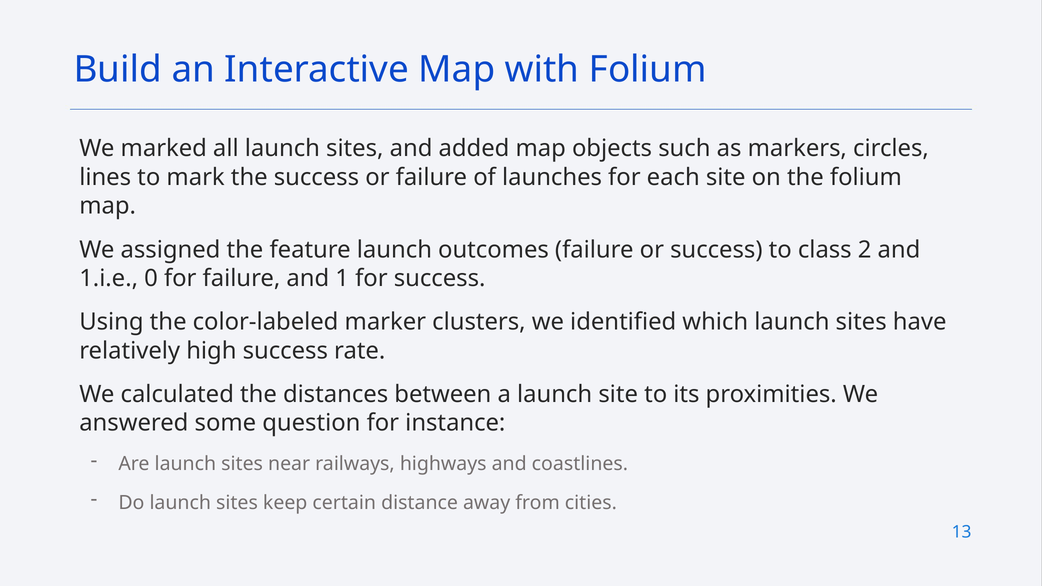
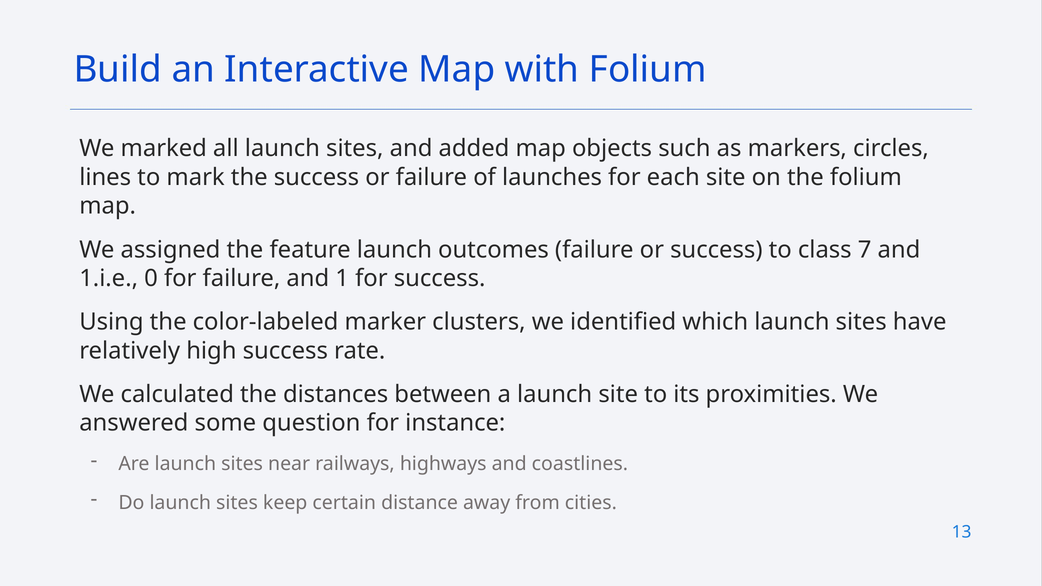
2: 2 -> 7
